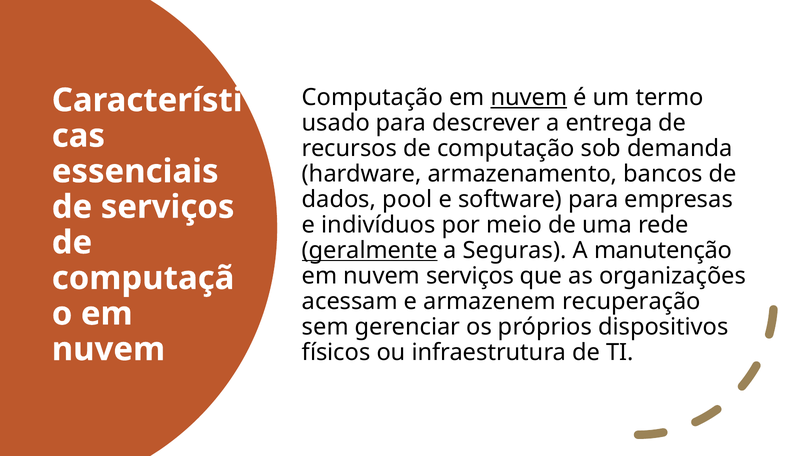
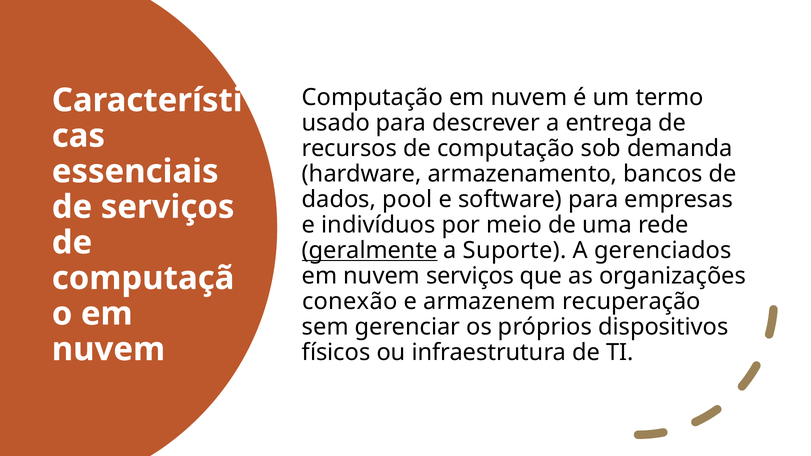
nuvem at (529, 97) underline: present -> none
Seguras: Seguras -> Suporte
manutenção: manutenção -> gerenciados
acessam: acessam -> conexão
